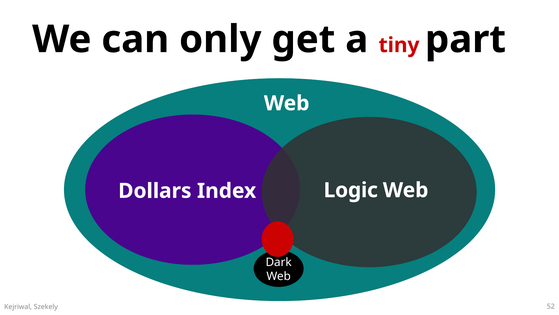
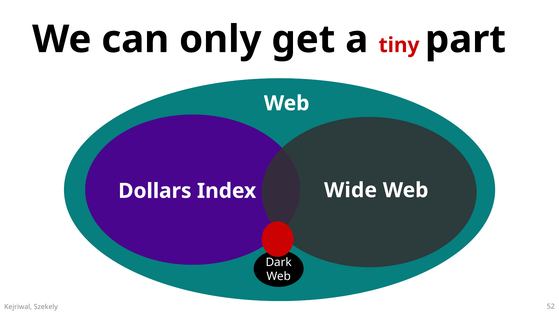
Logic: Logic -> Wide
